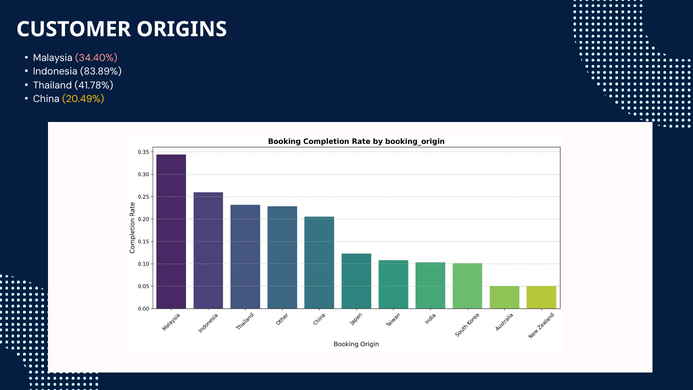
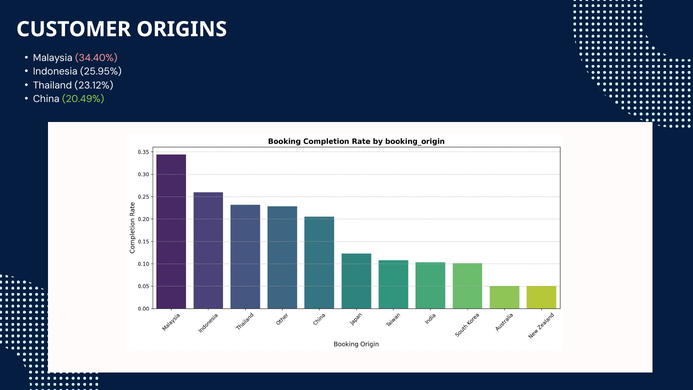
83.89%: 83.89% -> 25.95%
41.78%: 41.78% -> 23.12%
20.49% colour: yellow -> light green
